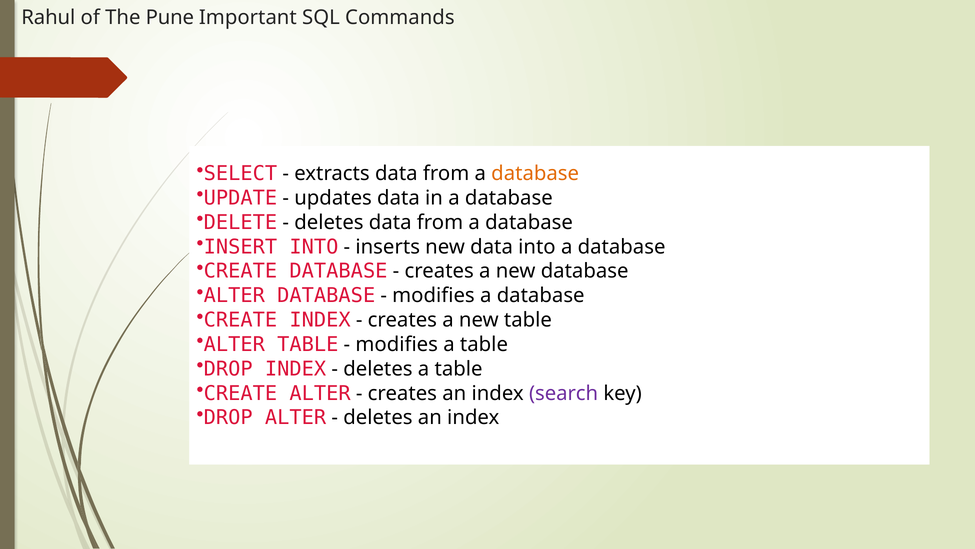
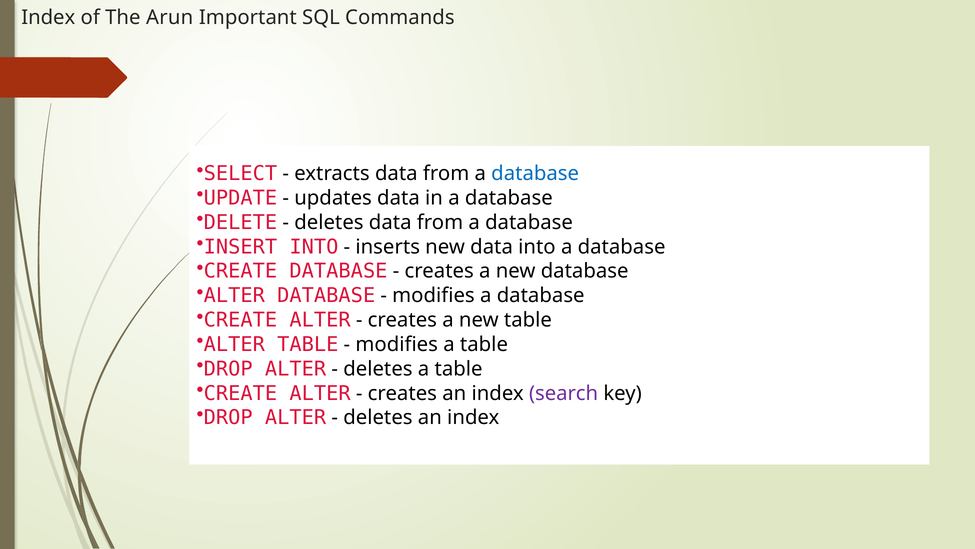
Rahul at (48, 17): Rahul -> Index
Pune: Pune -> Arun
database at (535, 173) colour: orange -> blue
INDEX at (320, 320): INDEX -> ALTER
INDEX at (296, 369): INDEX -> ALTER
